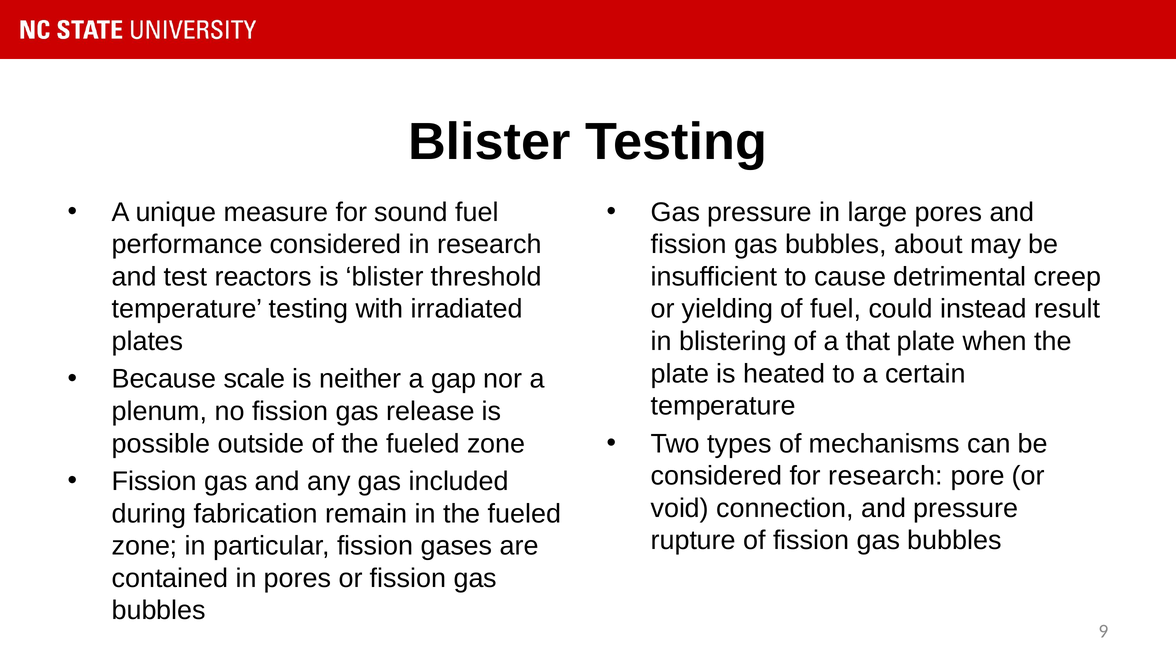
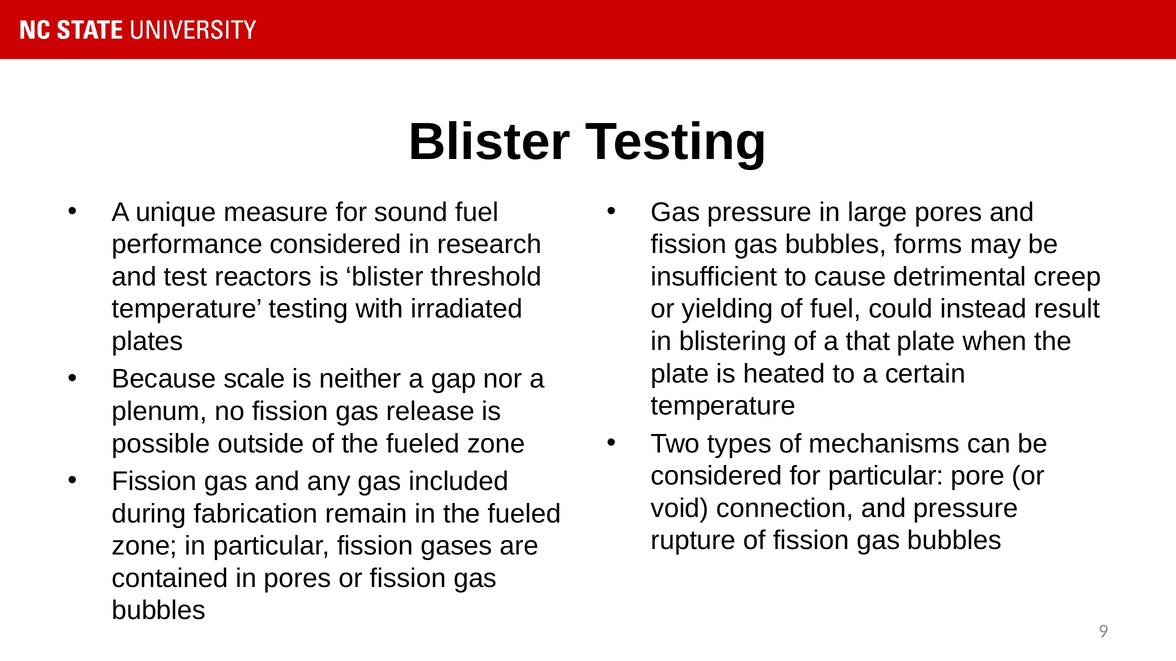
about: about -> forms
for research: research -> particular
